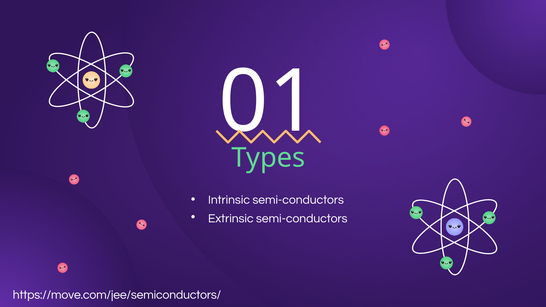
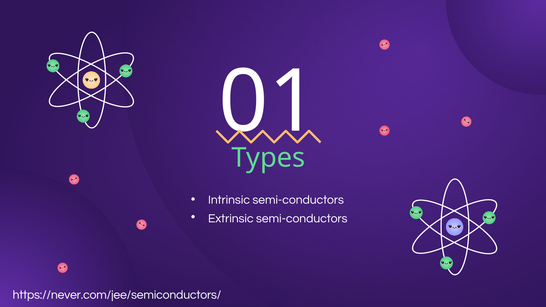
https://move.com/jee/semiconductors/: https://move.com/jee/semiconductors/ -> https://never.com/jee/semiconductors/
